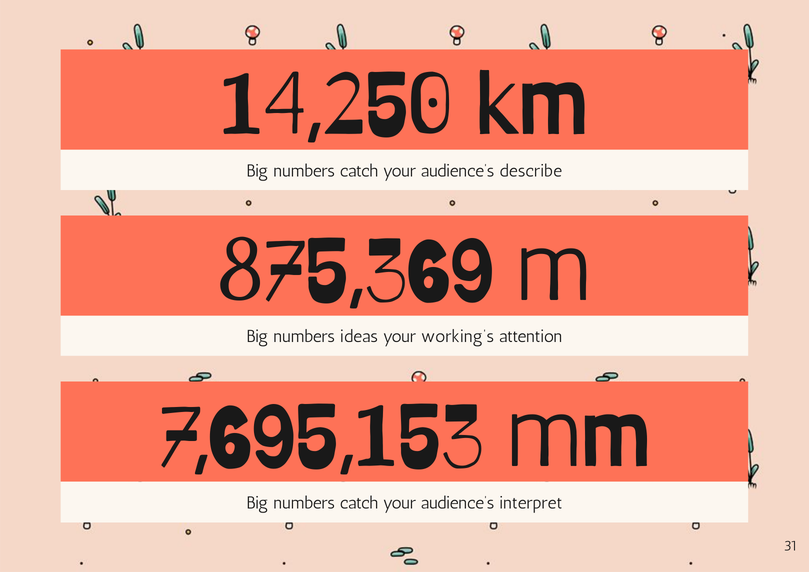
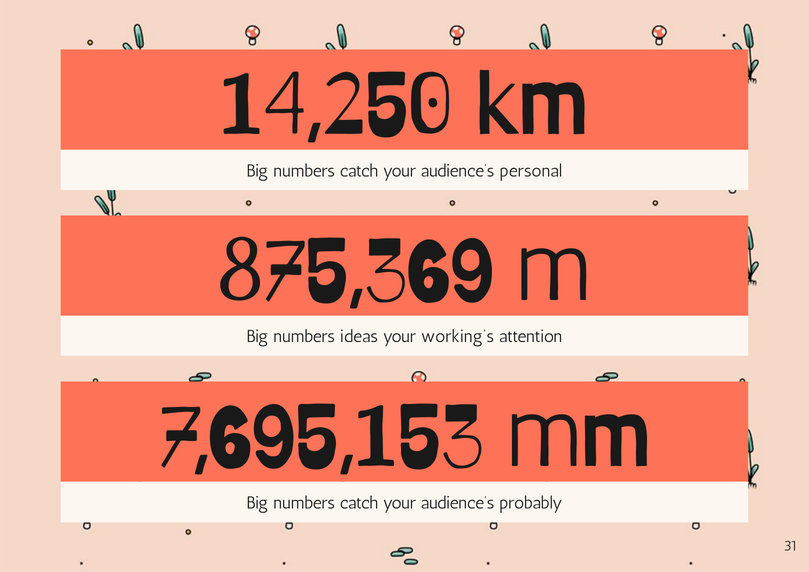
describe: describe -> personal
interpret: interpret -> probably
